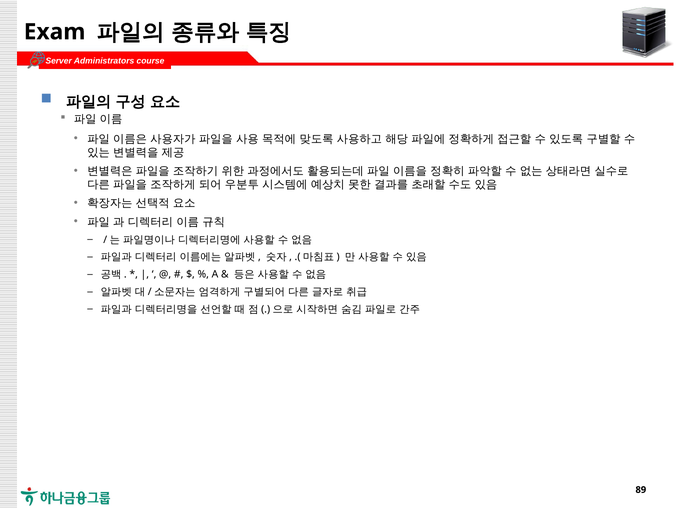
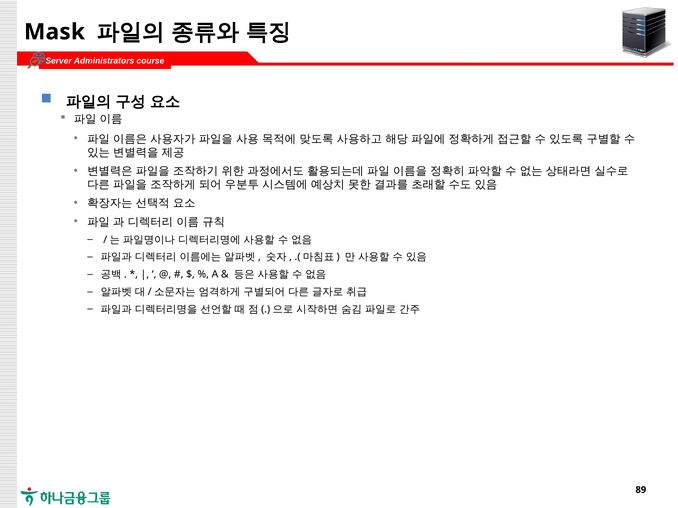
Exam: Exam -> Mask
